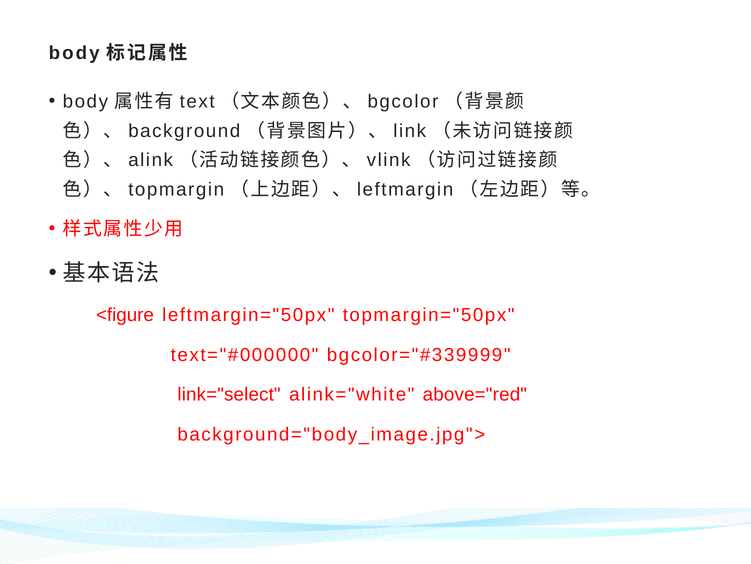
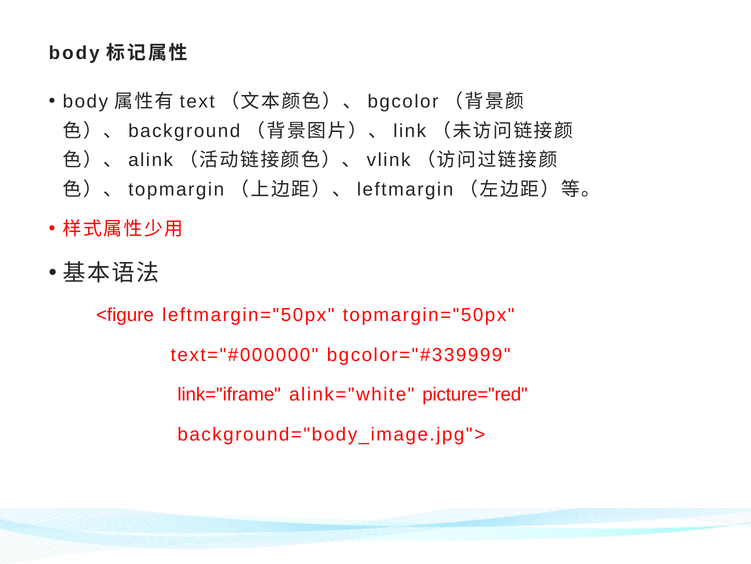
link="select: link="select -> link="iframe
above="red: above="red -> picture="red
